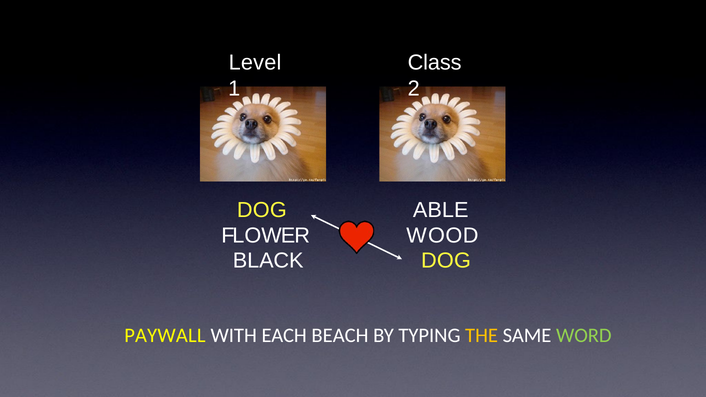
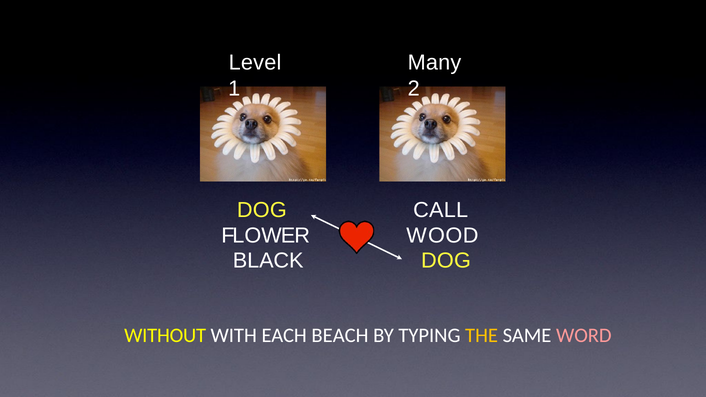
Class: Class -> Many
ABLE: ABLE -> CALL
PAYWALL: PAYWALL -> WITHOUT
WORD colour: light green -> pink
